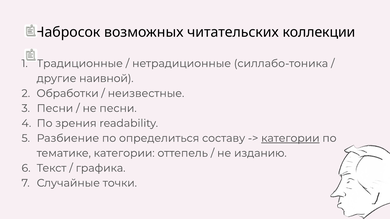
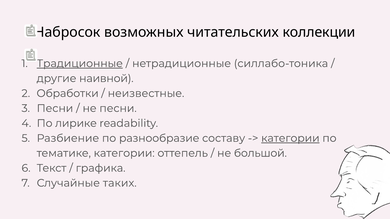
Традиционные underline: none -> present
зрения: зрения -> лирике
определиться: определиться -> разнообразие
изданию: изданию -> большой
точки: точки -> таких
